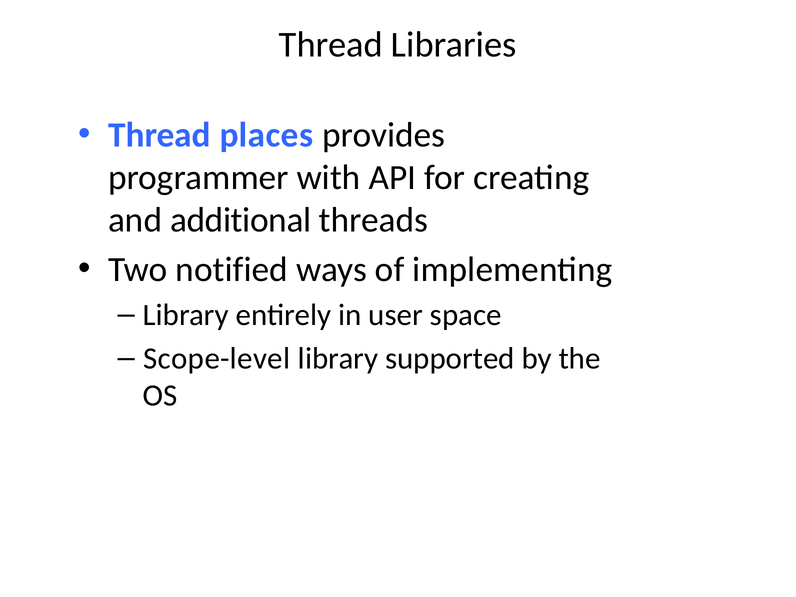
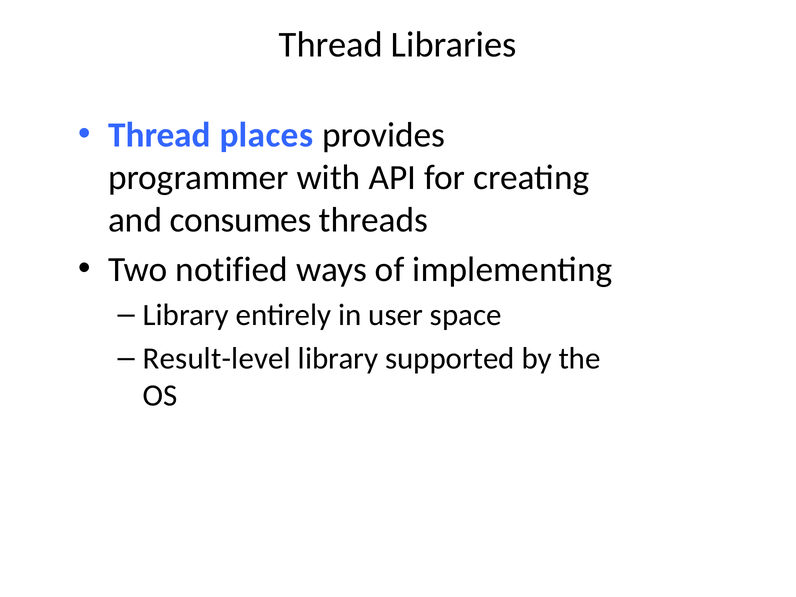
additional: additional -> consumes
Scope-level: Scope-level -> Result-level
